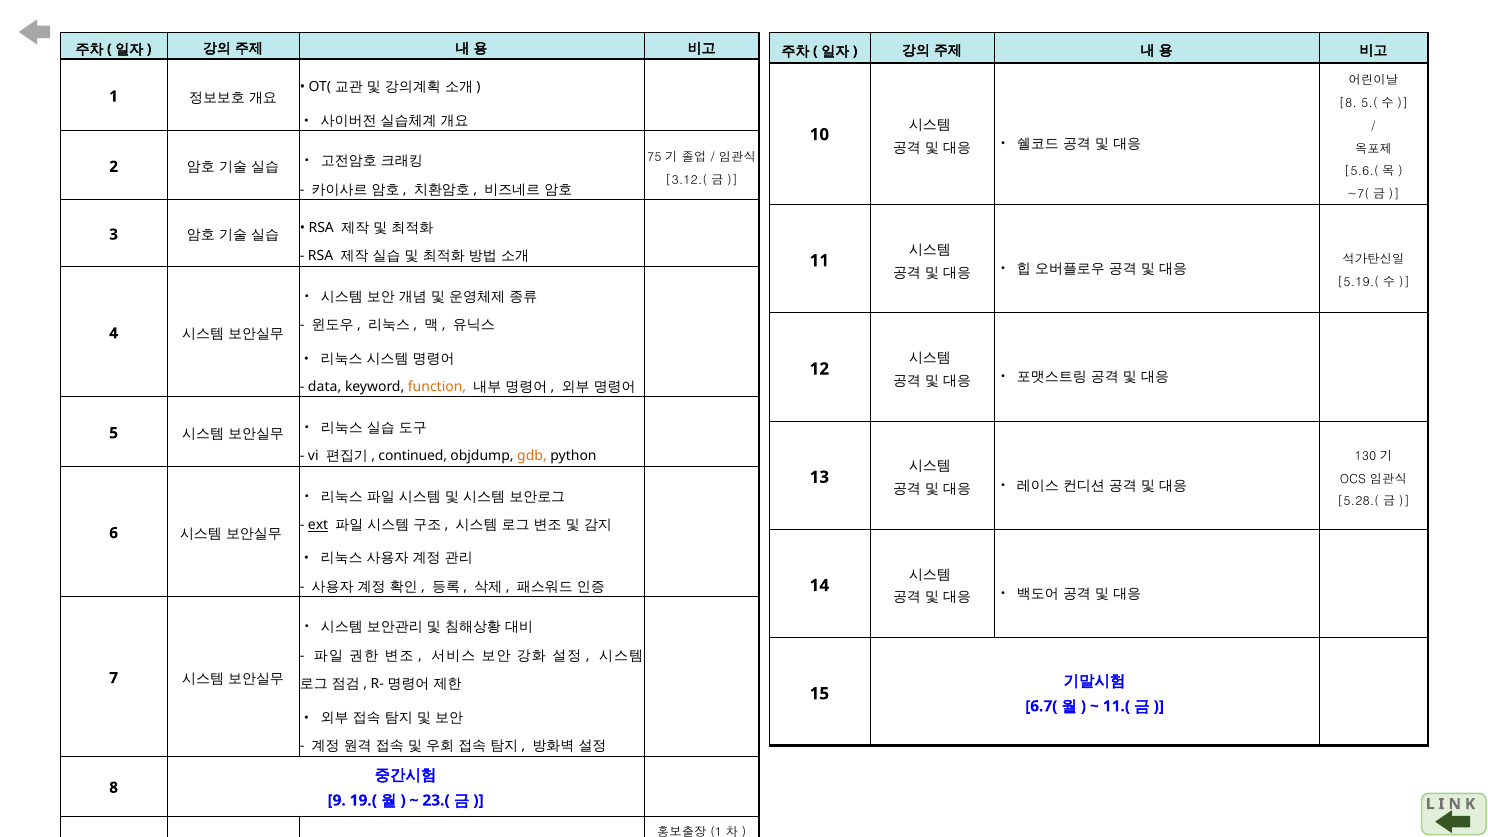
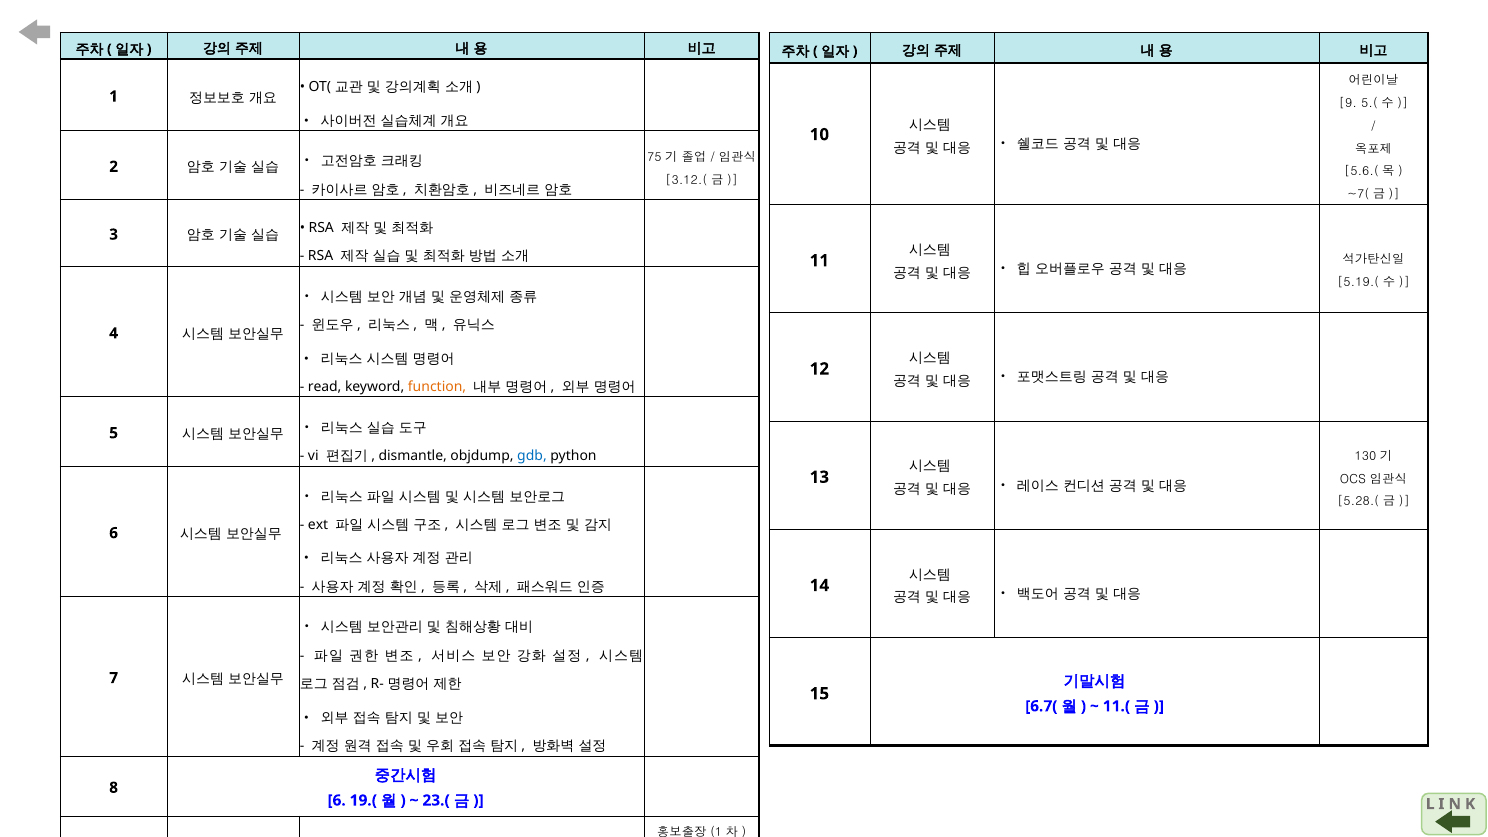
8 at (1348, 103): 8 -> 9
data: data -> read
continued: continued -> dismantle
gdb colour: orange -> blue
ext underline: present -> none
9 at (337, 800): 9 -> 6
